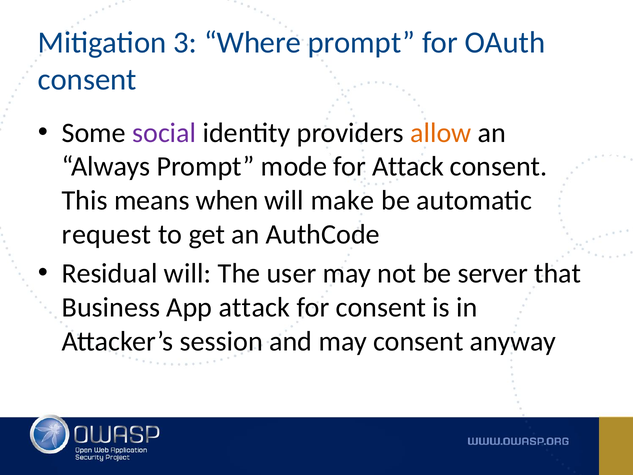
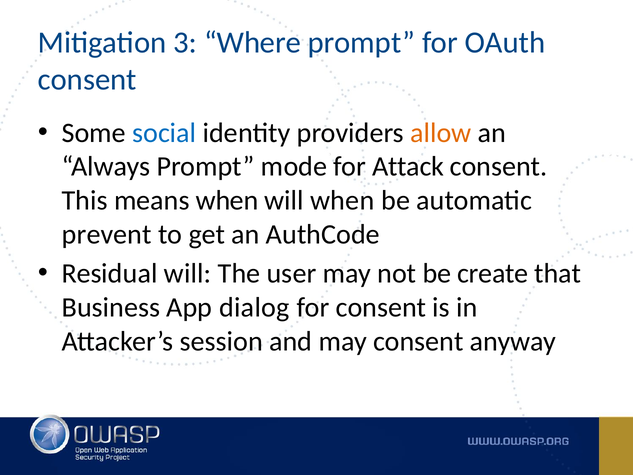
social colour: purple -> blue
will make: make -> when
request: request -> prevent
server: server -> create
App attack: attack -> dialog
